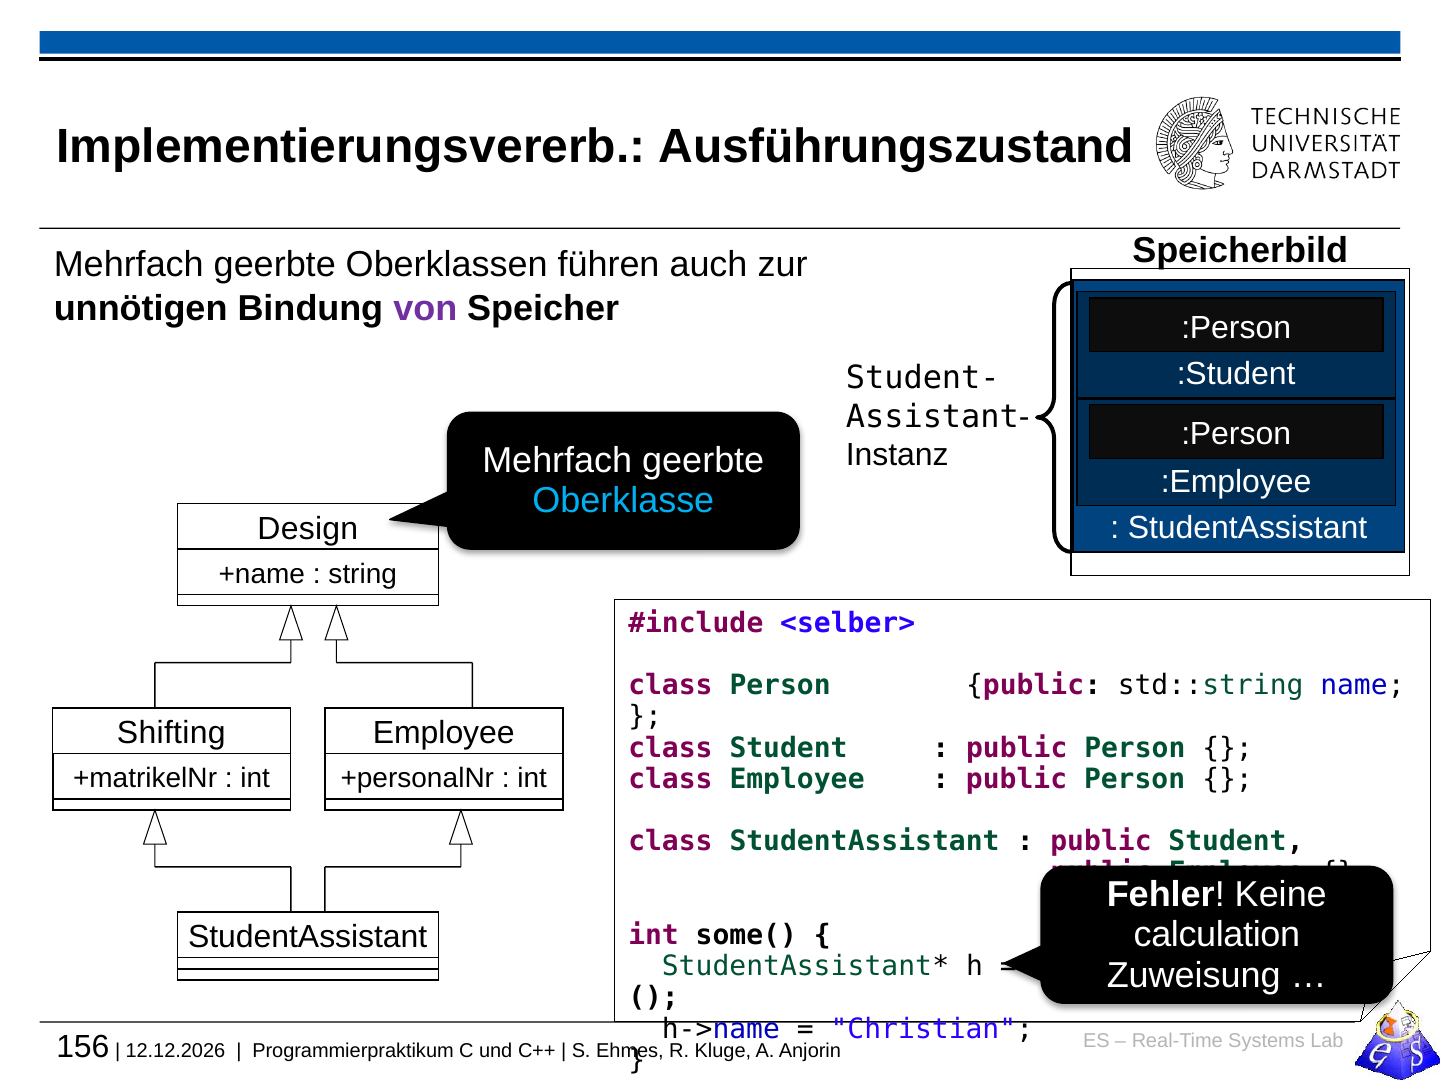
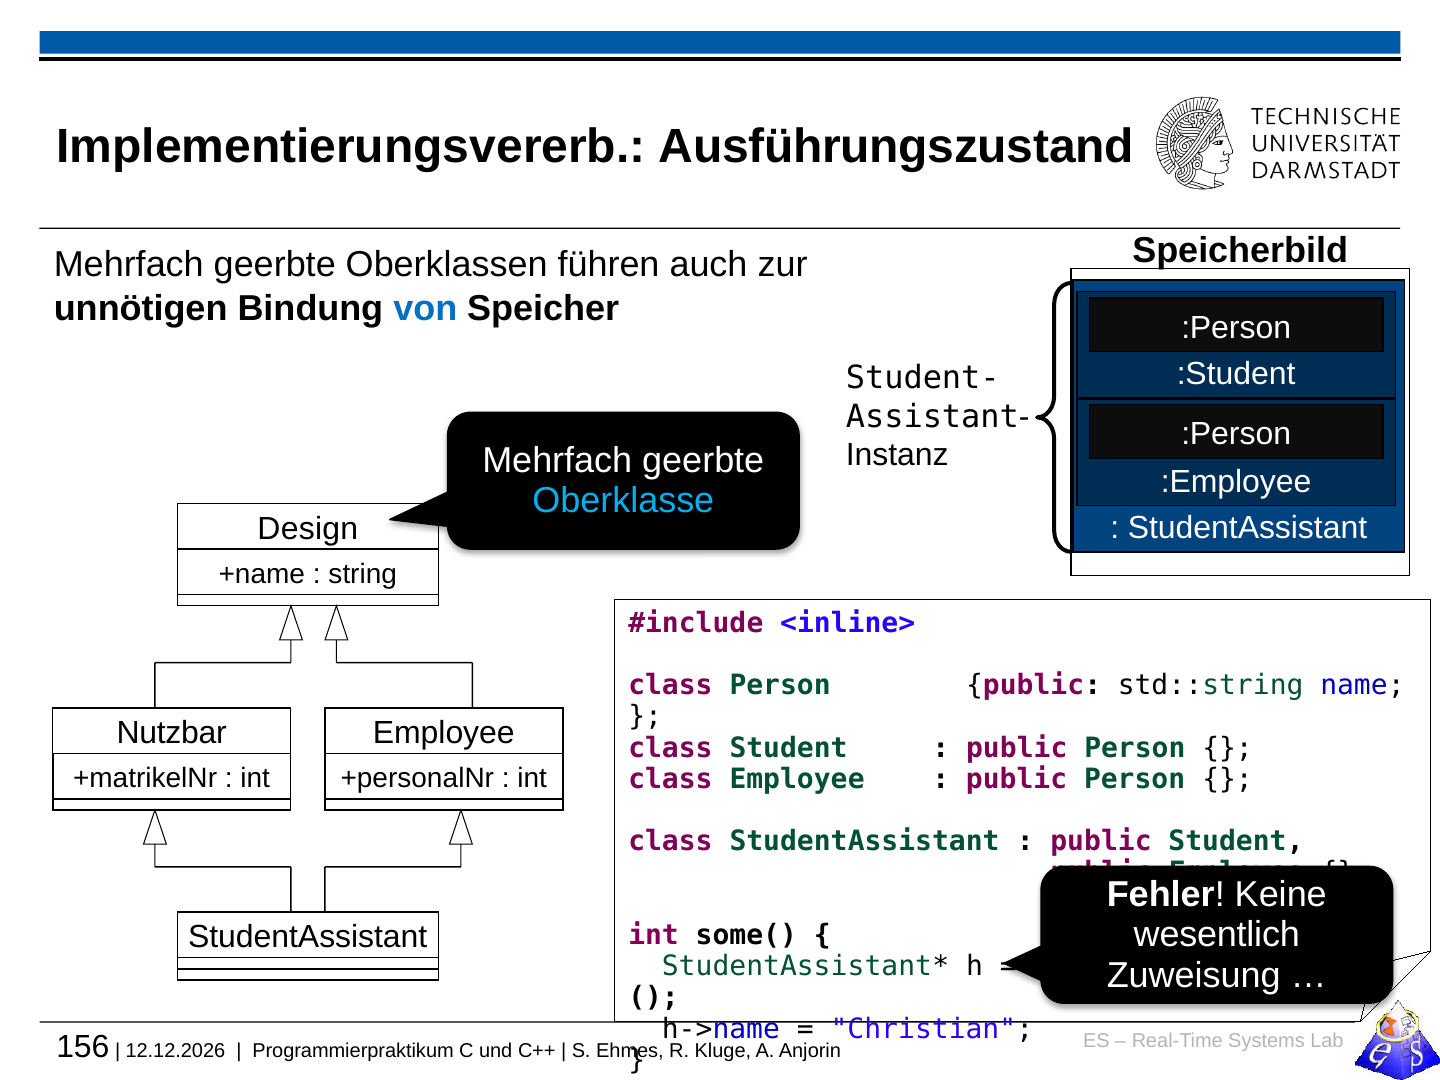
von colour: purple -> blue
<selber>: <selber> -> <inline>
Shifting: Shifting -> Nutzbar
calculation: calculation -> wesentlich
